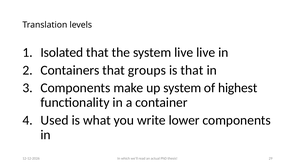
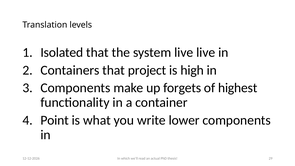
groups: groups -> project
is that: that -> high
up system: system -> forgets
Used: Used -> Point
